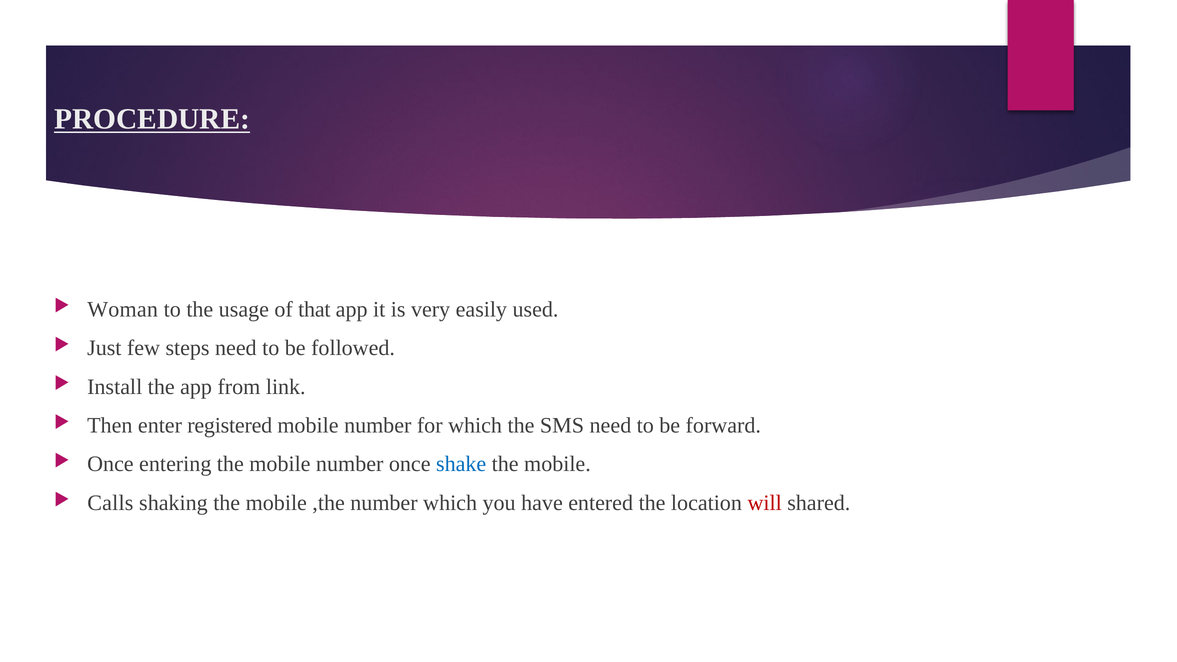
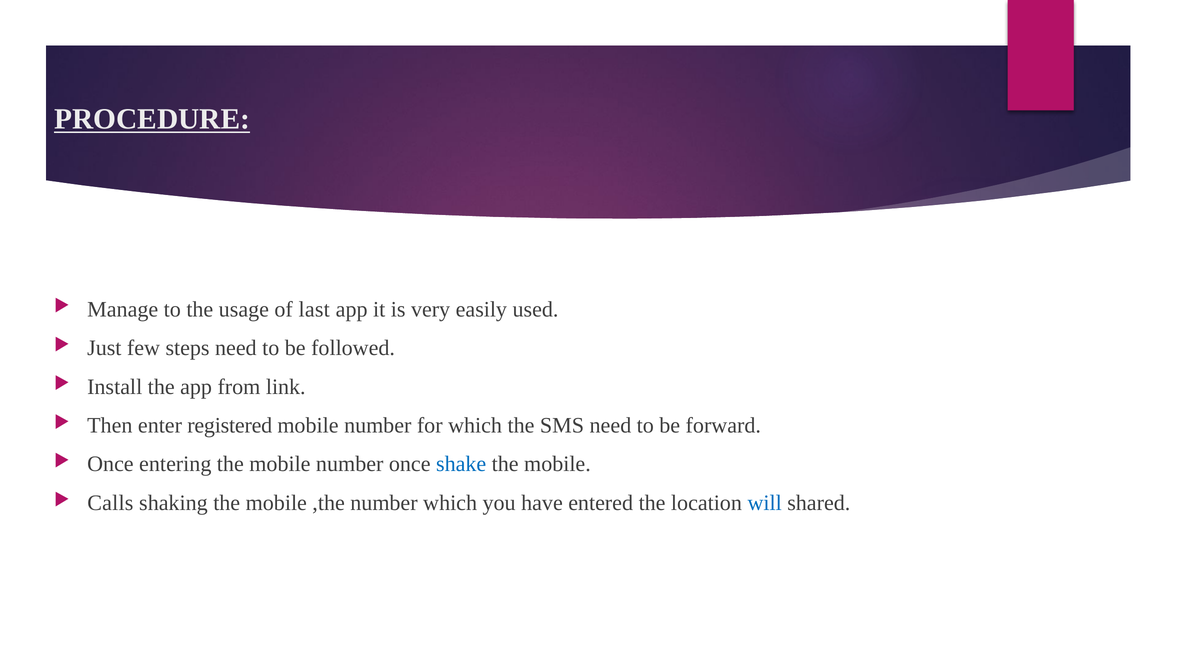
Woman: Woman -> Manage
that: that -> last
will colour: red -> blue
